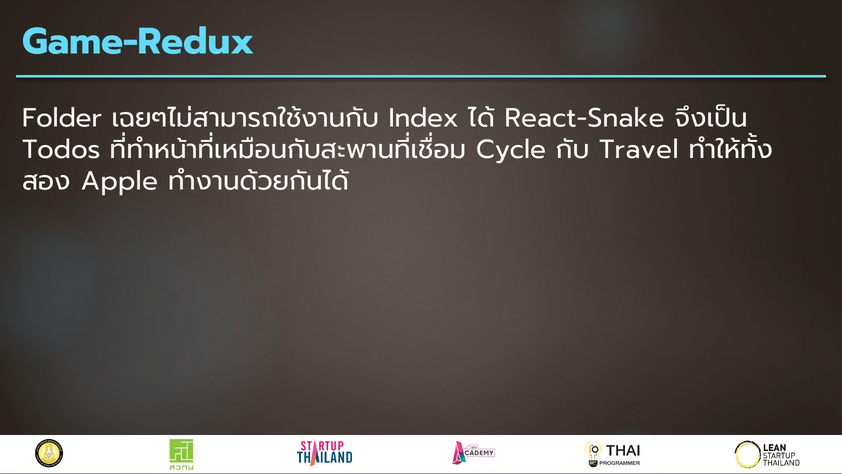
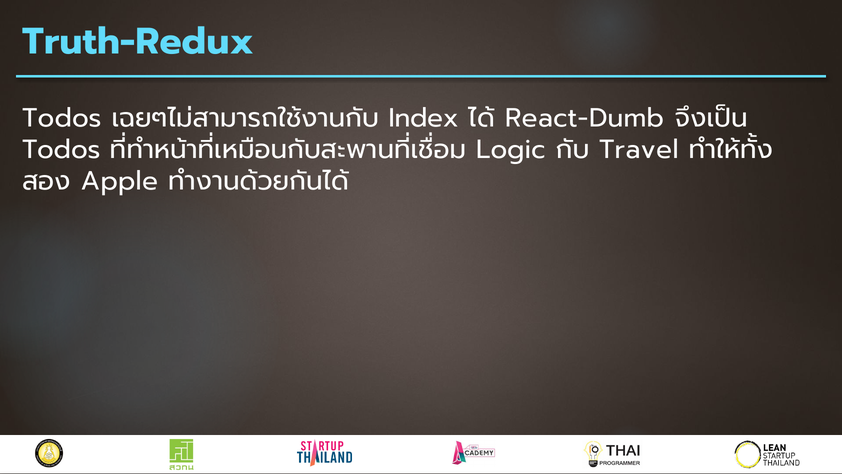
Game-Redux: Game-Redux -> Truth-Redux
Folder at (62, 118): Folder -> Todos
React-Snake: React-Snake -> React-Dumb
Cycle: Cycle -> Logic
